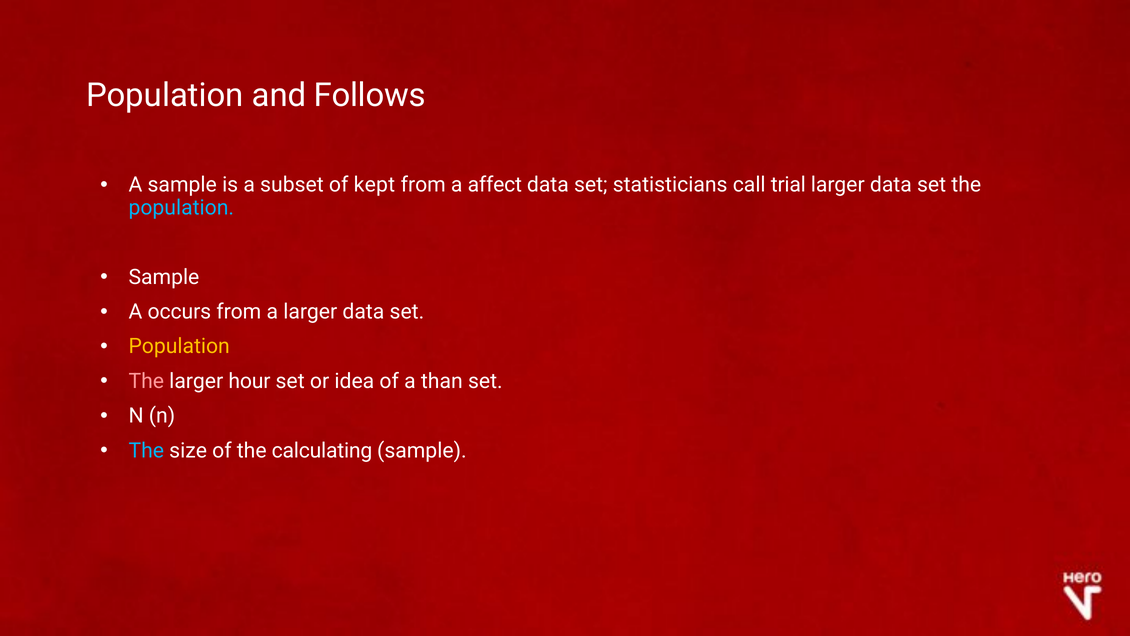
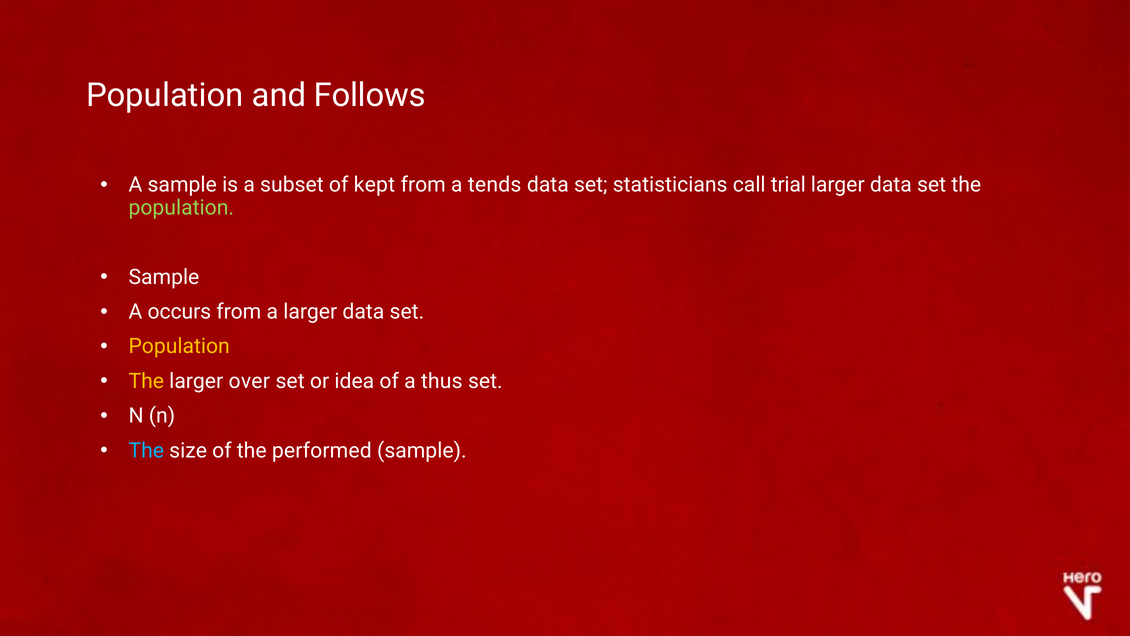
affect: affect -> tends
population at (181, 208) colour: light blue -> light green
The at (146, 381) colour: pink -> yellow
hour: hour -> over
than: than -> thus
calculating: calculating -> performed
